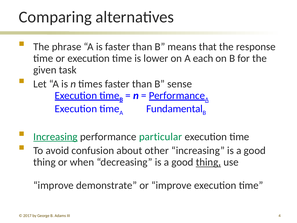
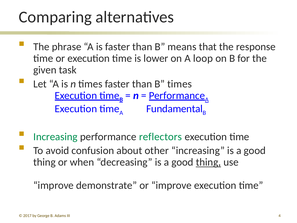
each: each -> loop
B sense: sense -> times
Increasing at (55, 137) underline: present -> none
particular: particular -> reflectors
